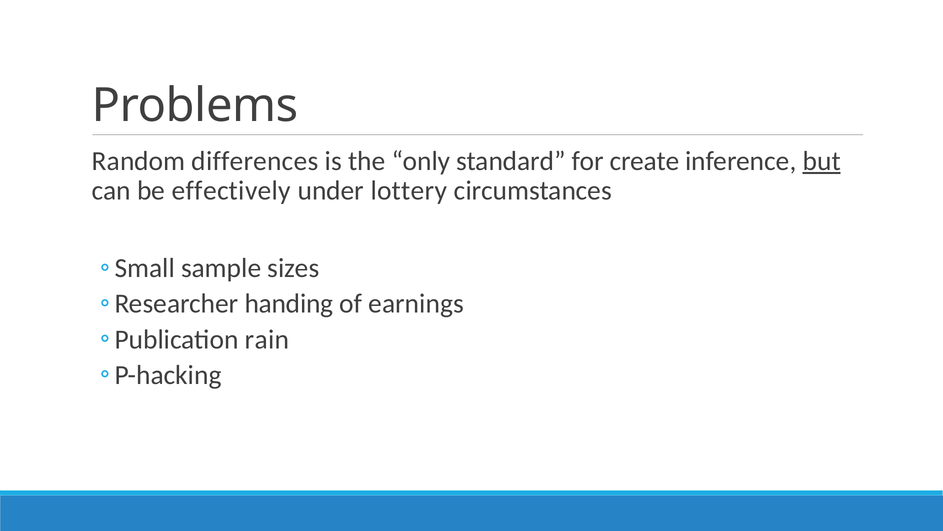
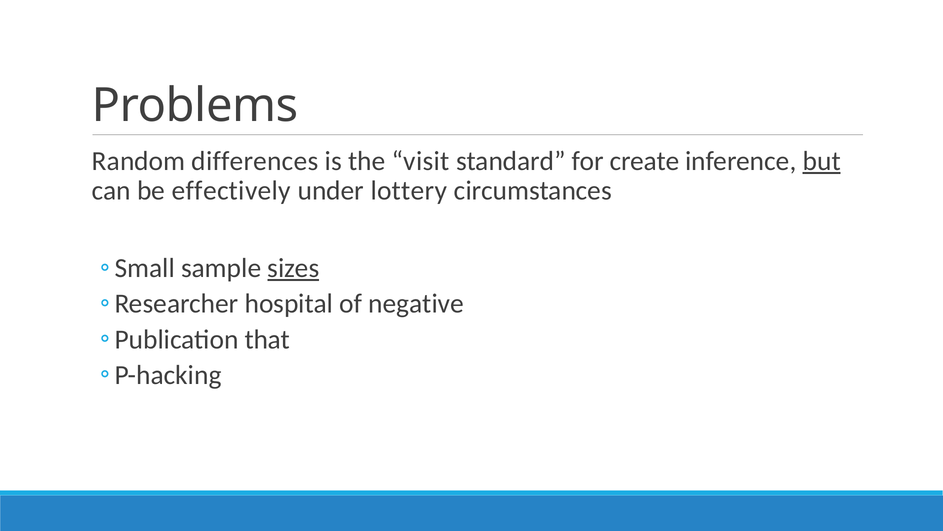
only: only -> visit
sizes underline: none -> present
handing: handing -> hospital
earnings: earnings -> negative
rain: rain -> that
